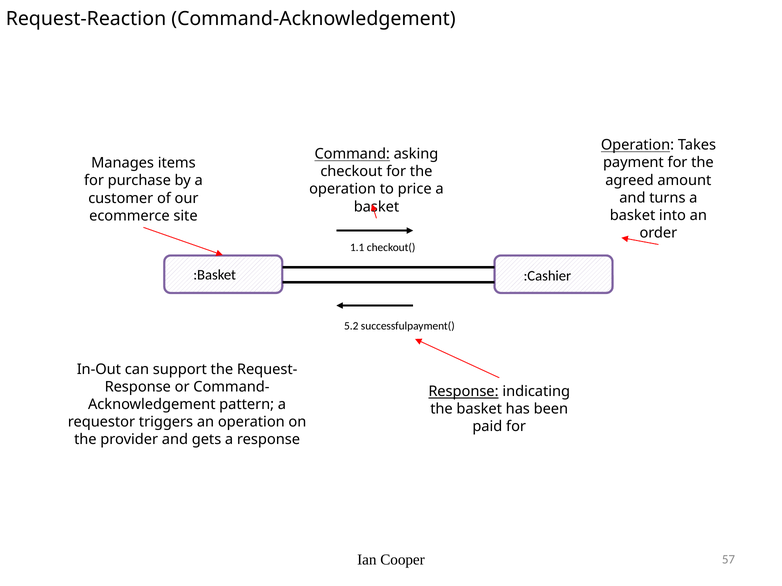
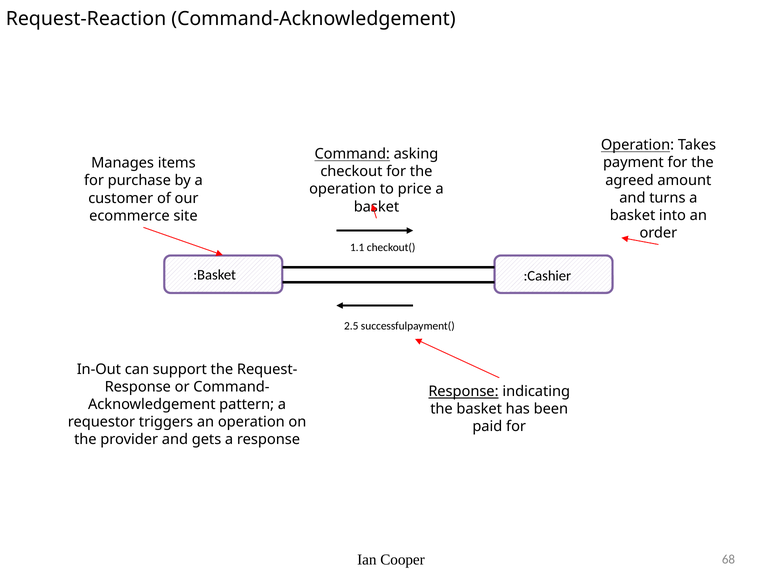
5.2: 5.2 -> 2.5
57: 57 -> 68
